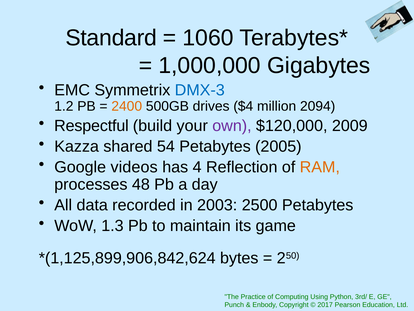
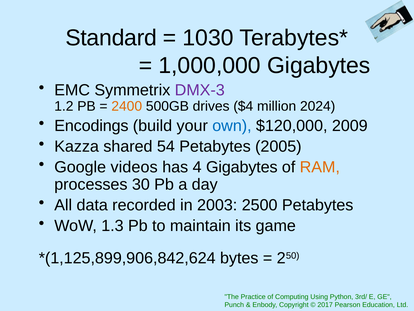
1060: 1060 -> 1030
DMX-3 colour: blue -> purple
2094: 2094 -> 2024
Respectful: Respectful -> Encodings
own colour: purple -> blue
4 Reflection: Reflection -> Gigabytes
48: 48 -> 30
